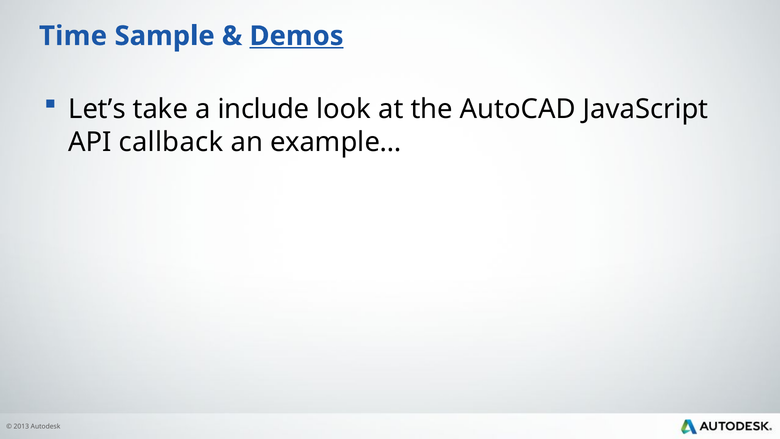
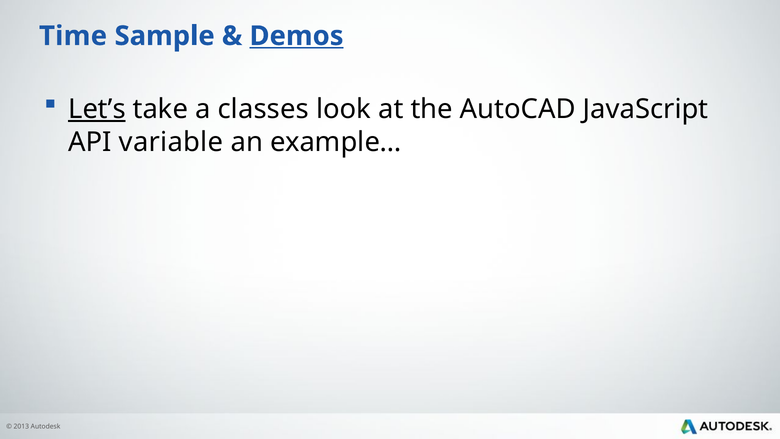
Let’s underline: none -> present
include: include -> classes
callback: callback -> variable
